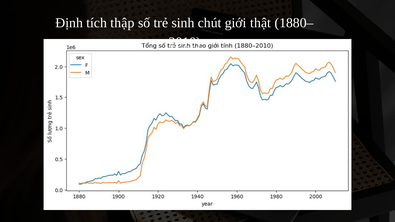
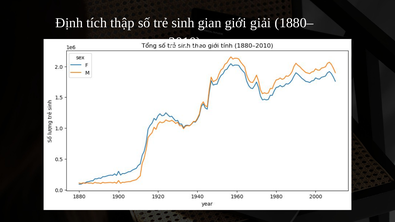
chút: chút -> gian
thật: thật -> giải
